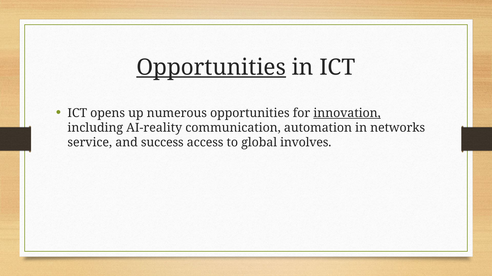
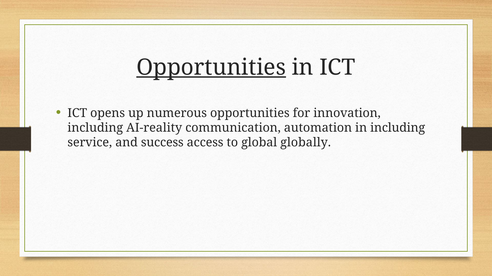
innovation underline: present -> none
in networks: networks -> including
involves: involves -> globally
